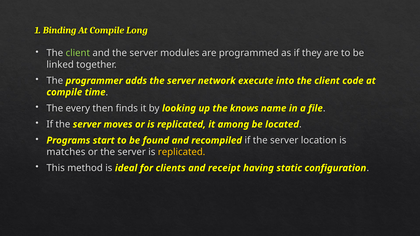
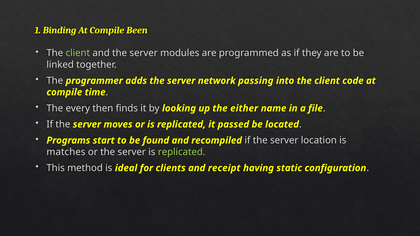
Long: Long -> Been
execute: execute -> passing
knows: knows -> either
among: among -> passed
replicated at (182, 152) colour: yellow -> light green
